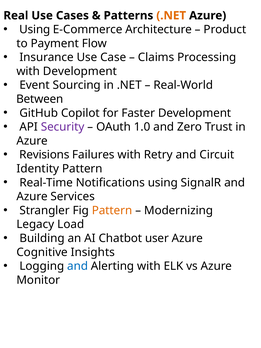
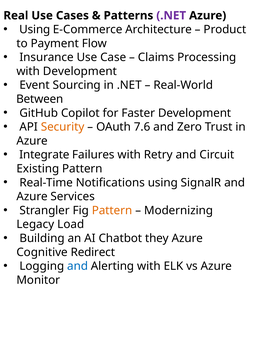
.NET at (171, 16) colour: orange -> purple
Security colour: purple -> orange
1.0: 1.0 -> 7.6
Revisions: Revisions -> Integrate
Identity: Identity -> Existing
user: user -> they
Insights: Insights -> Redirect
